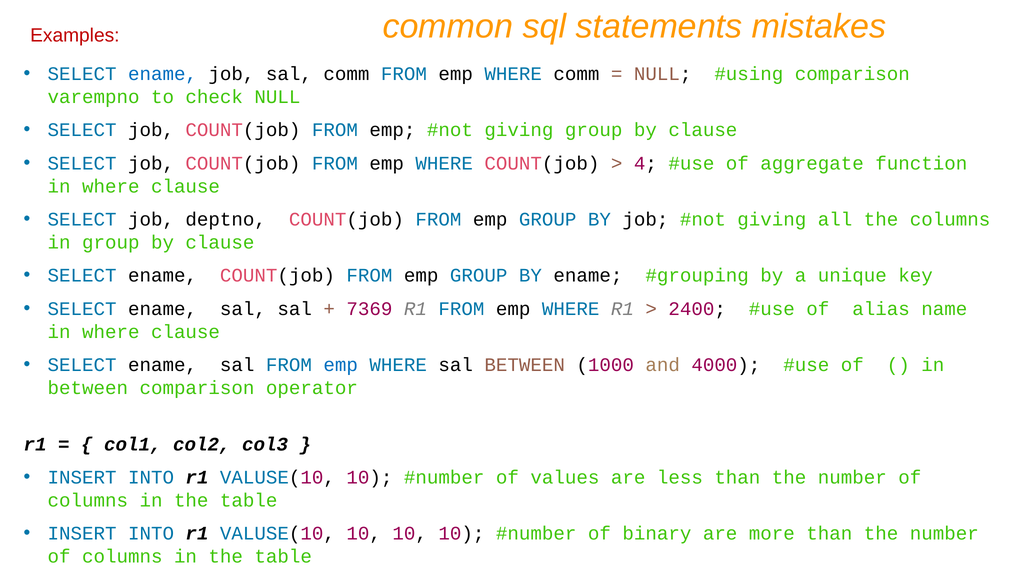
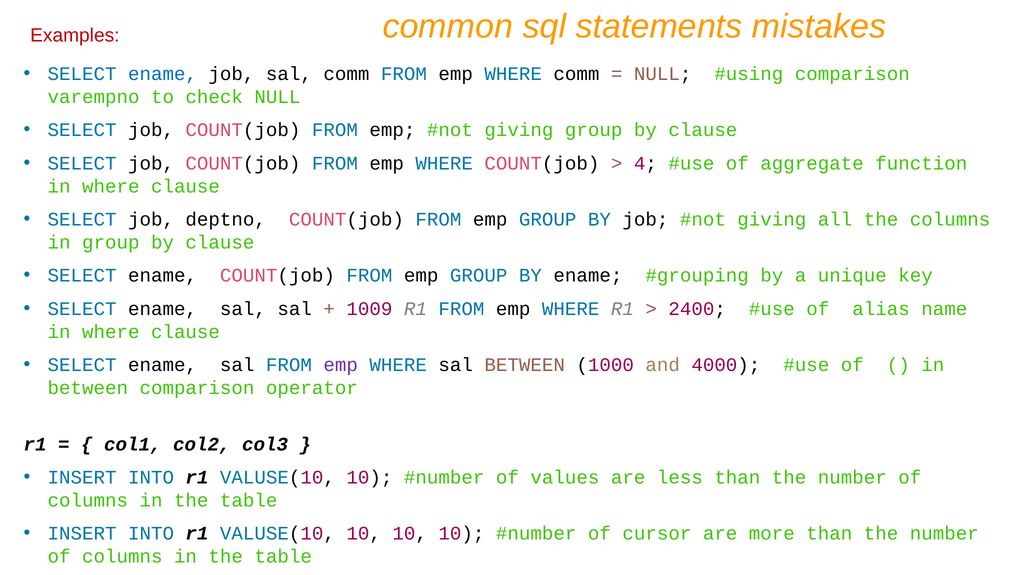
7369: 7369 -> 1009
emp at (341, 365) colour: blue -> purple
binary: binary -> cursor
